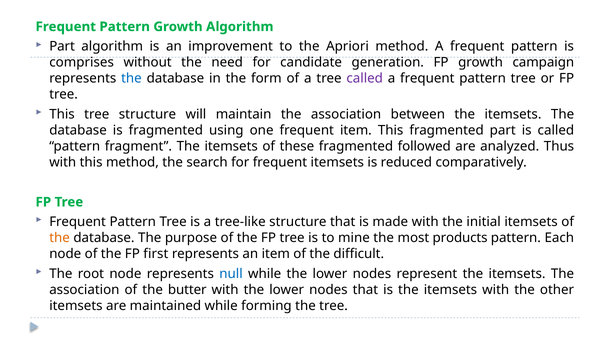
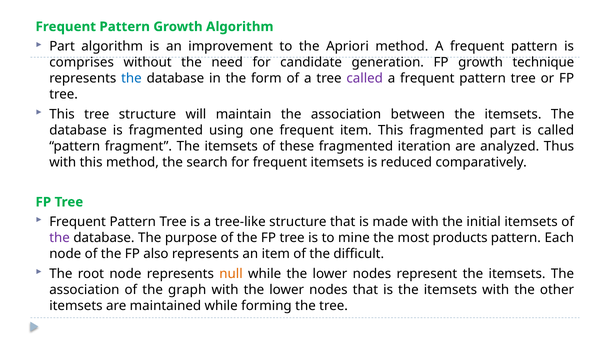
campaign: campaign -> technique
followed: followed -> iteration
the at (60, 238) colour: orange -> purple
first: first -> also
null colour: blue -> orange
butter: butter -> graph
